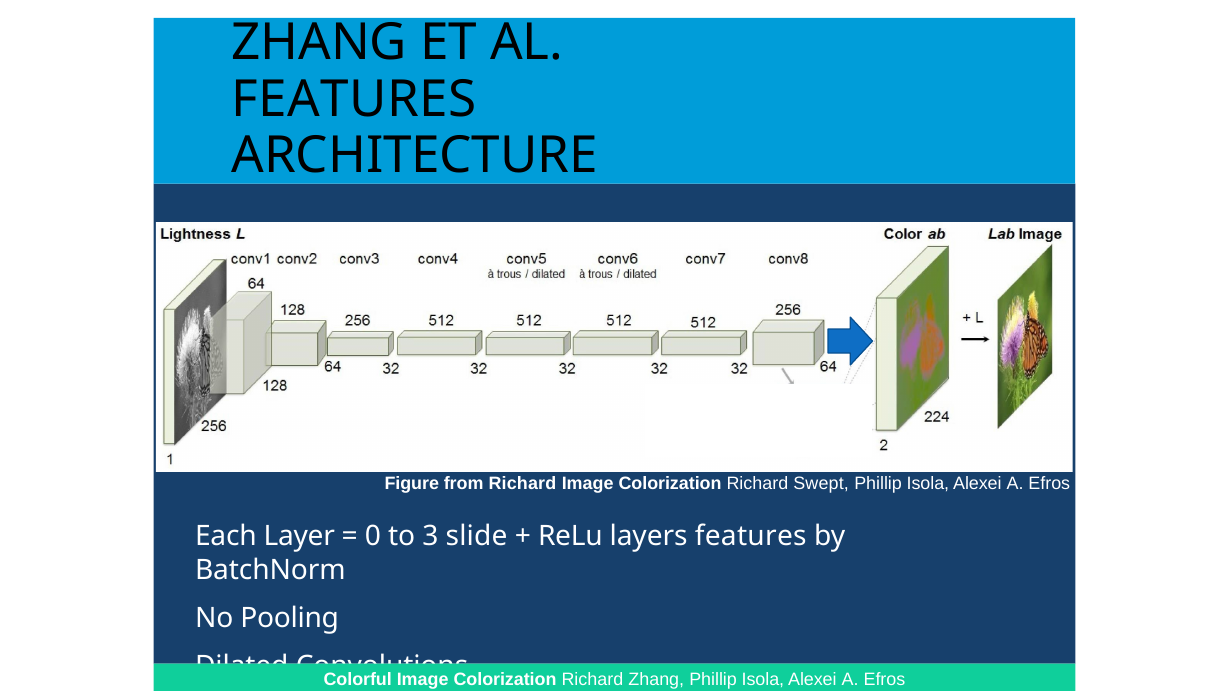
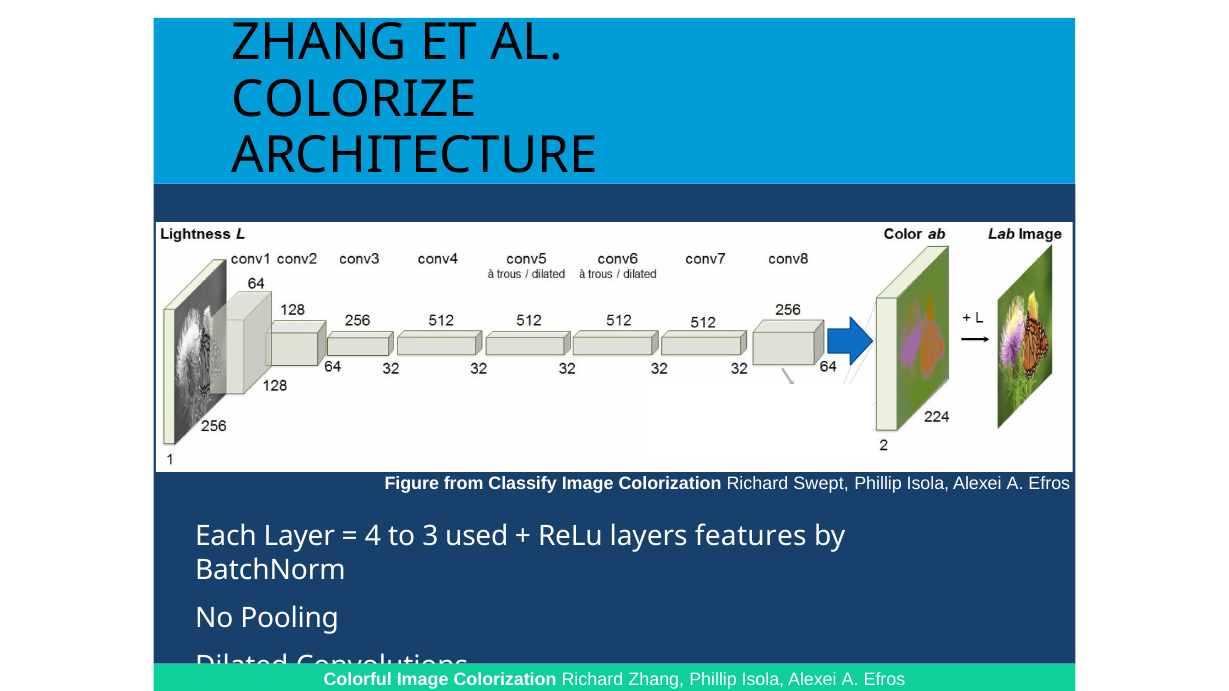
FEATURES at (354, 99): FEATURES -> COLORIZE
from Richard: Richard -> Classify
0: 0 -> 4
slide: slide -> used
